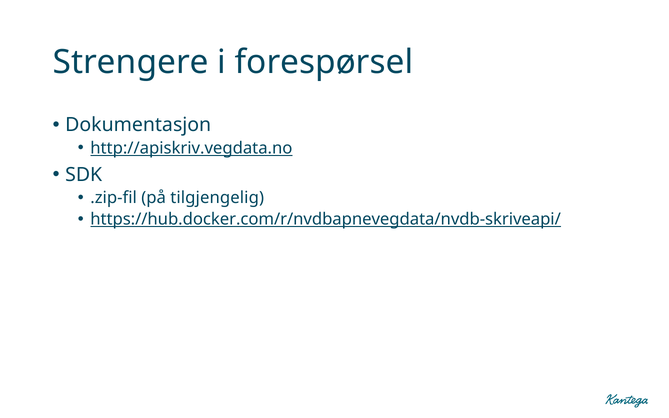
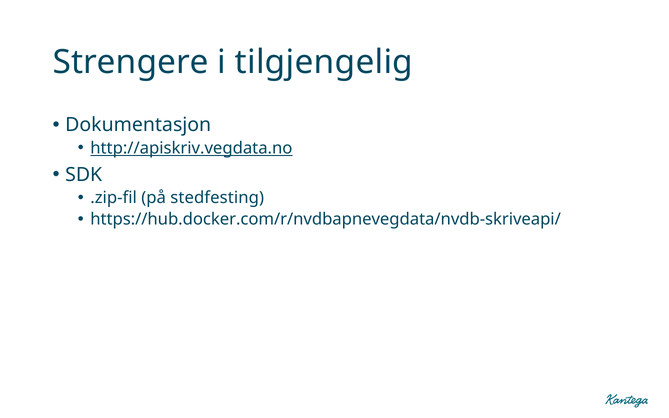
forespørsel: forespørsel -> tilgjengelig
tilgjengelig: tilgjengelig -> stedfesting
https://hub.docker.com/r/nvdbapnevegdata/nvdb-skriveapi/ underline: present -> none
